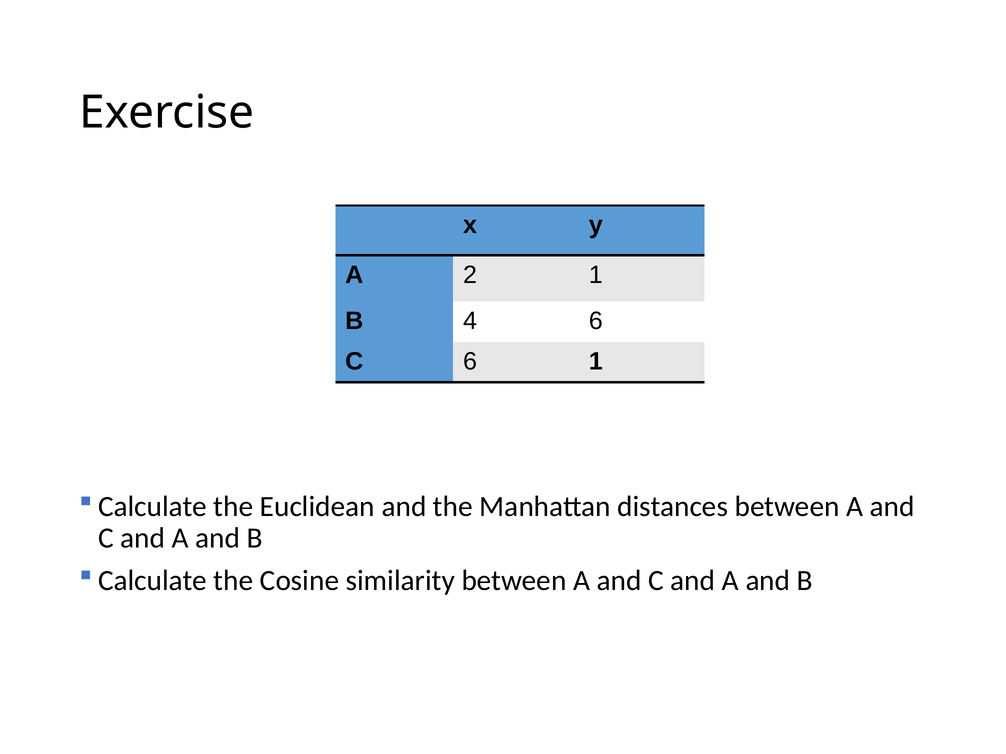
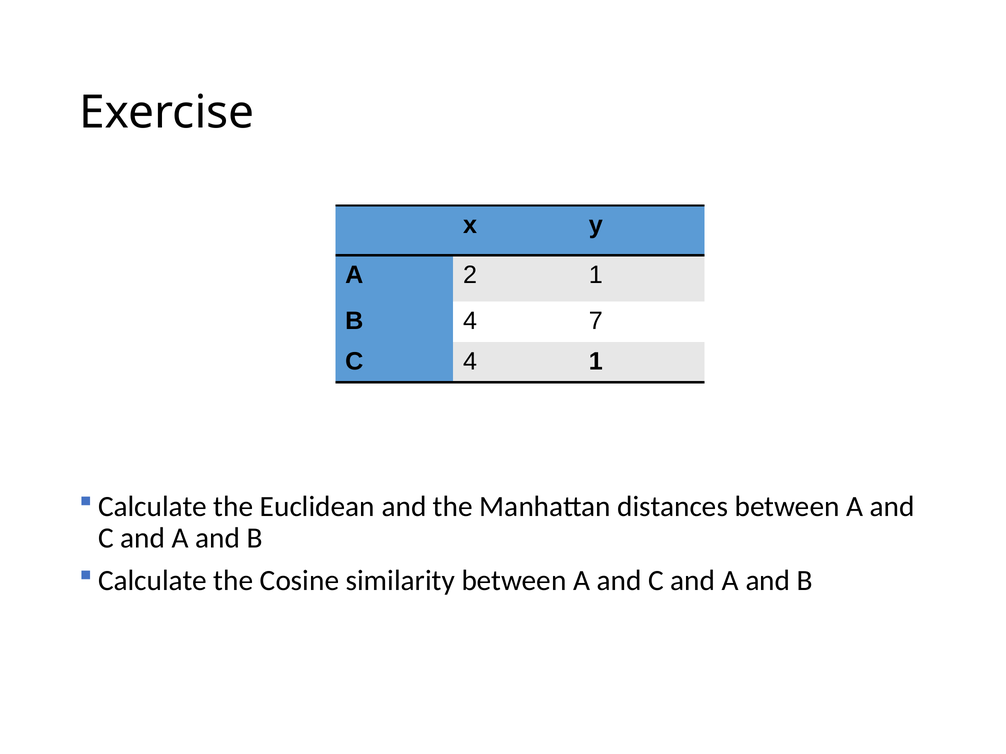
4 6: 6 -> 7
C 6: 6 -> 4
